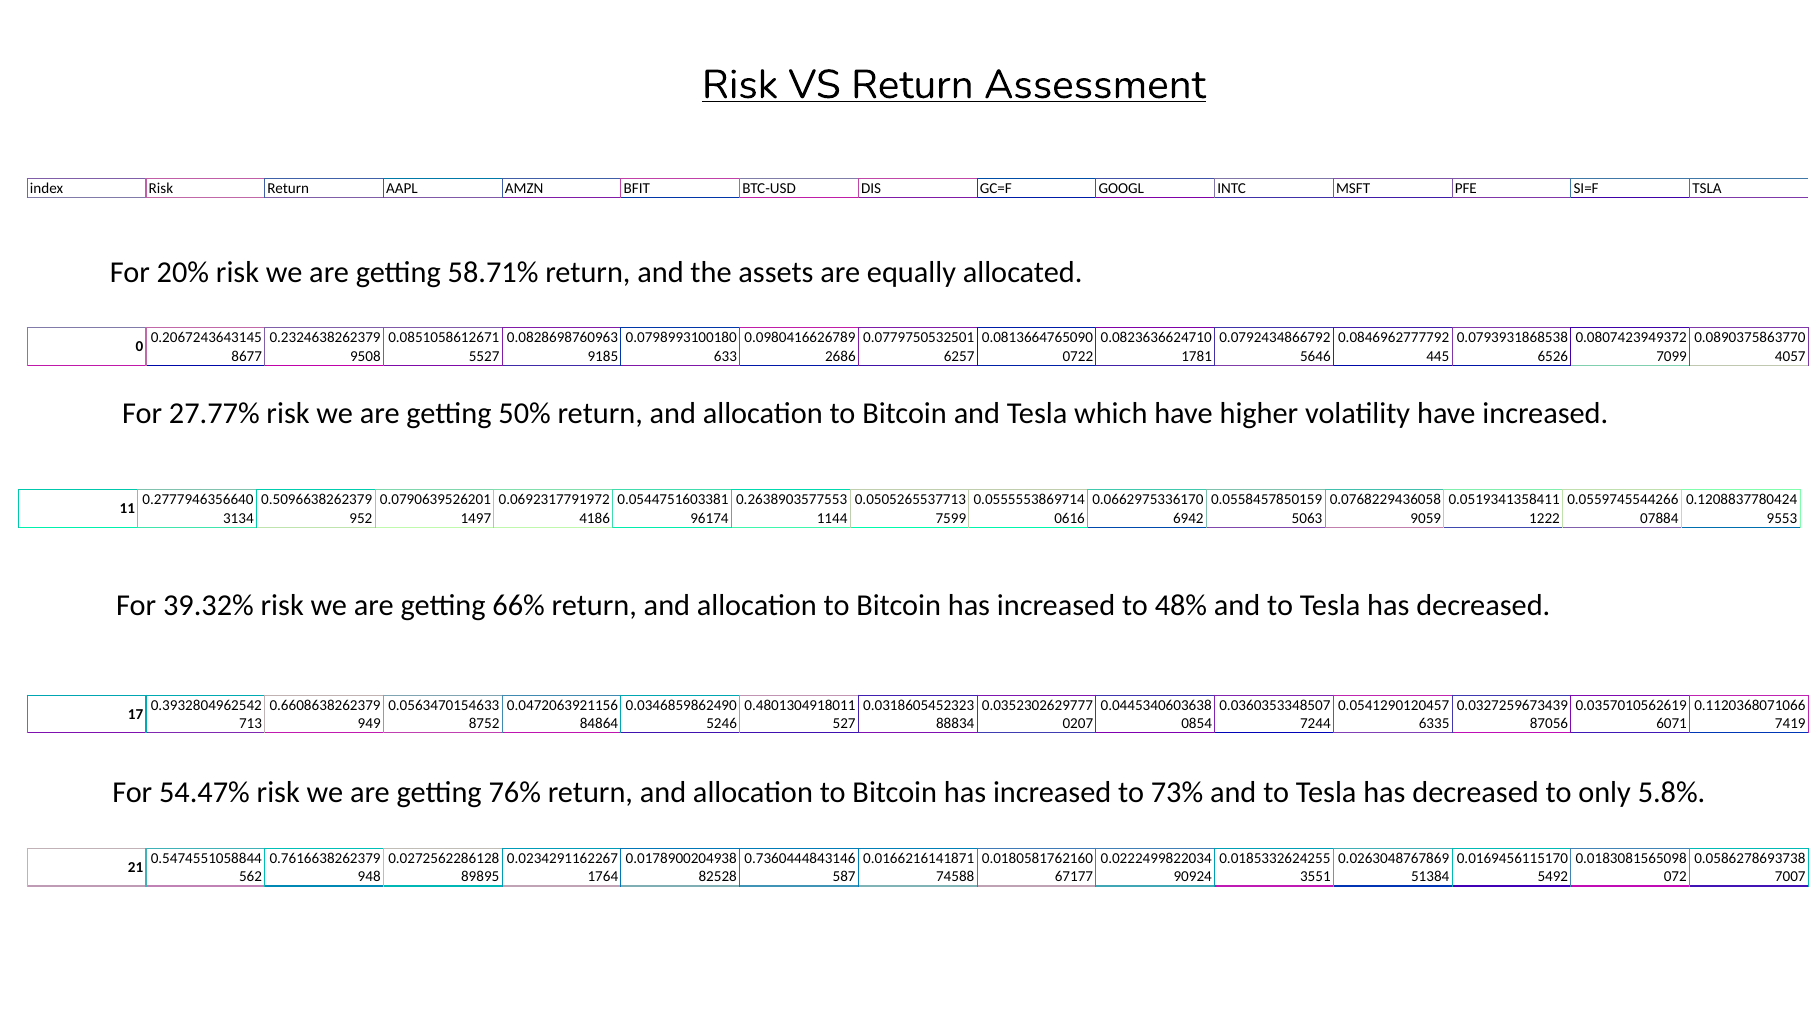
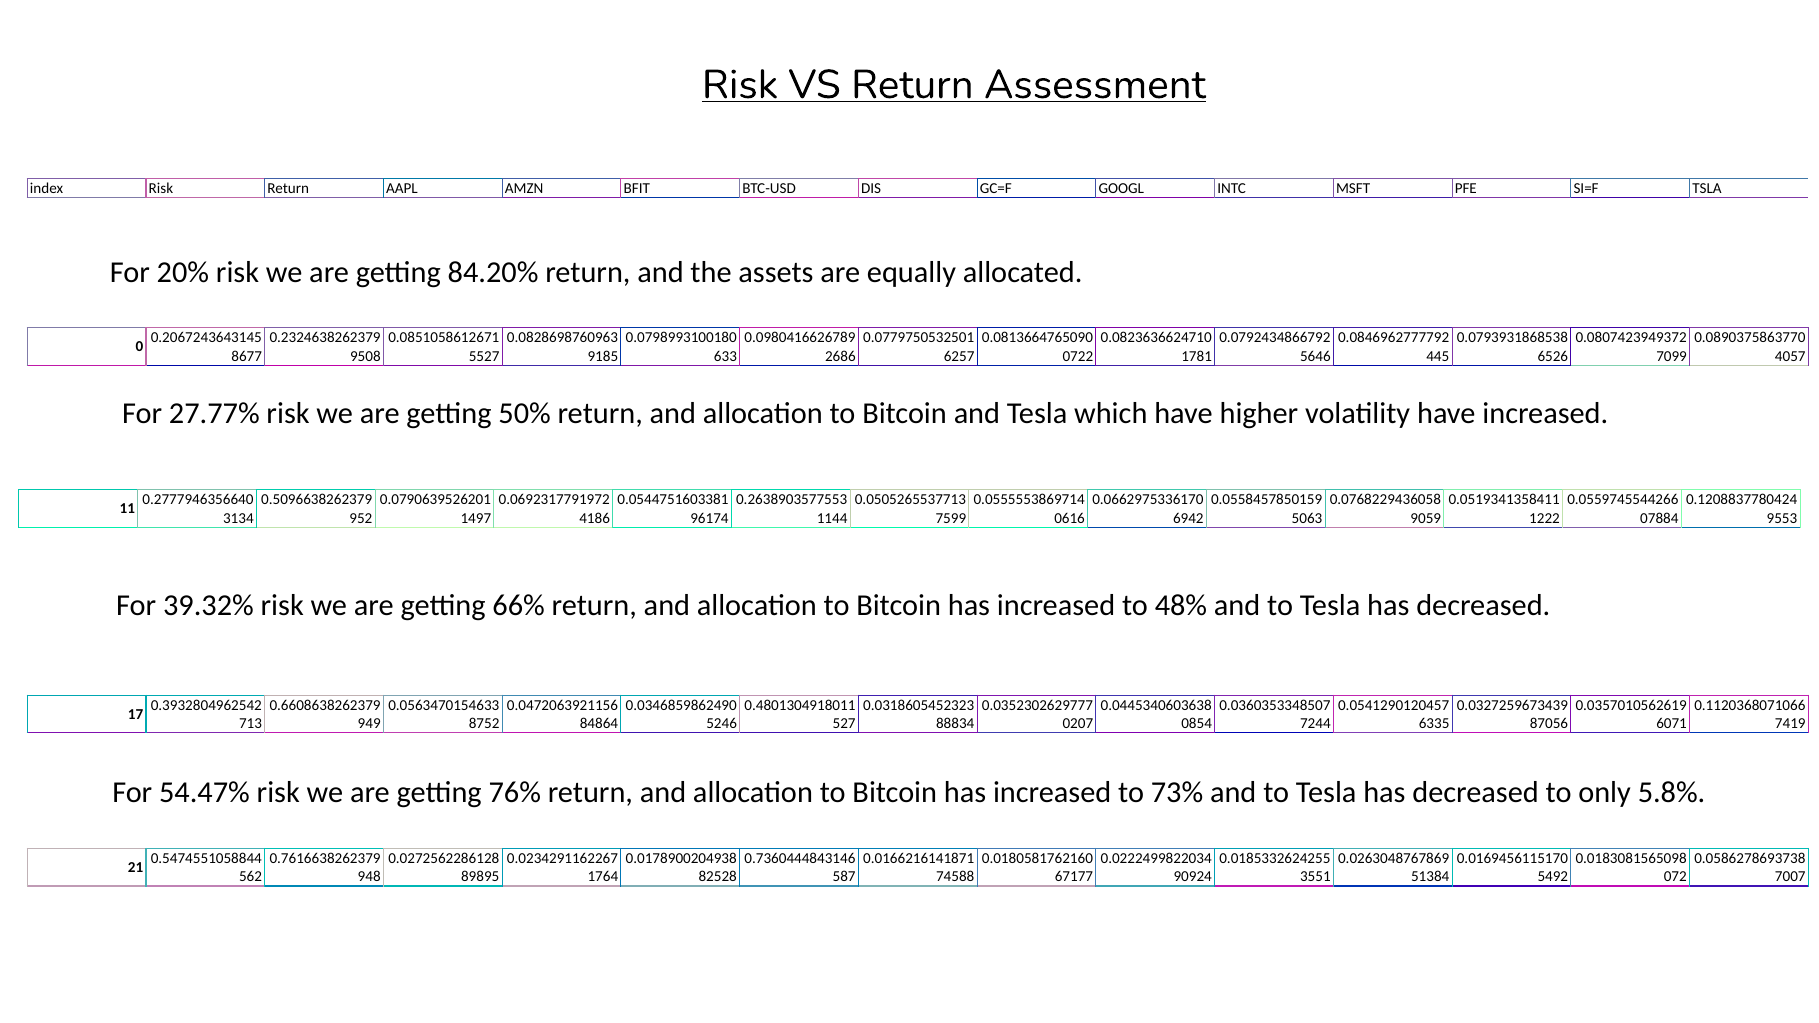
58.71%: 58.71% -> 84.20%
